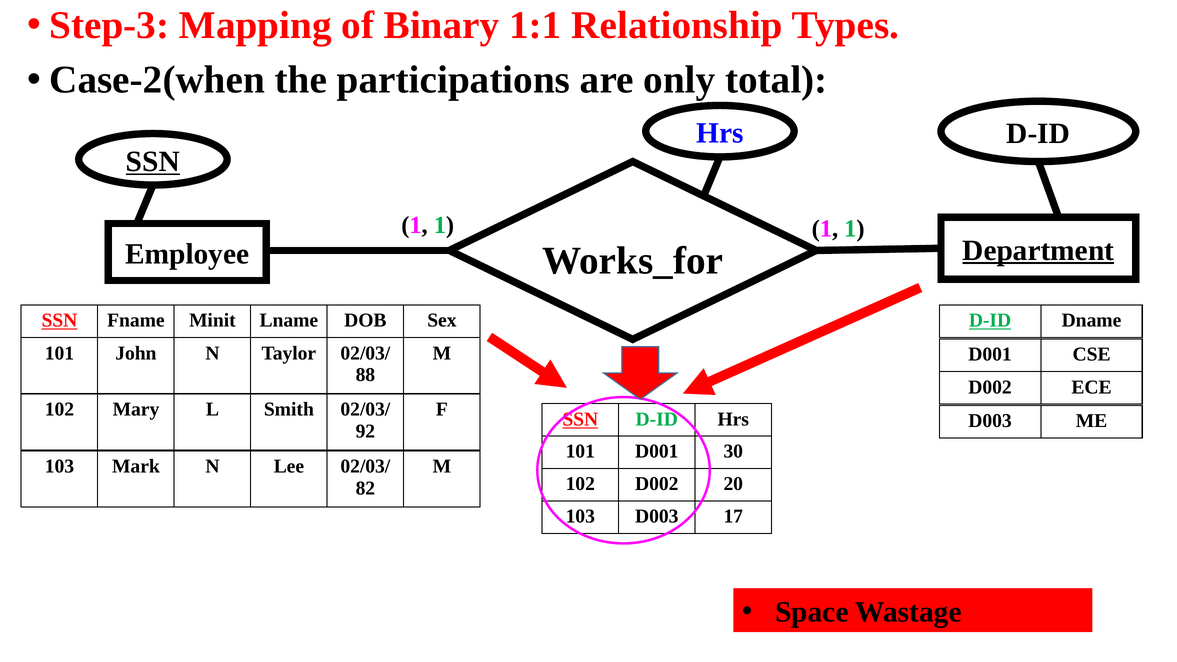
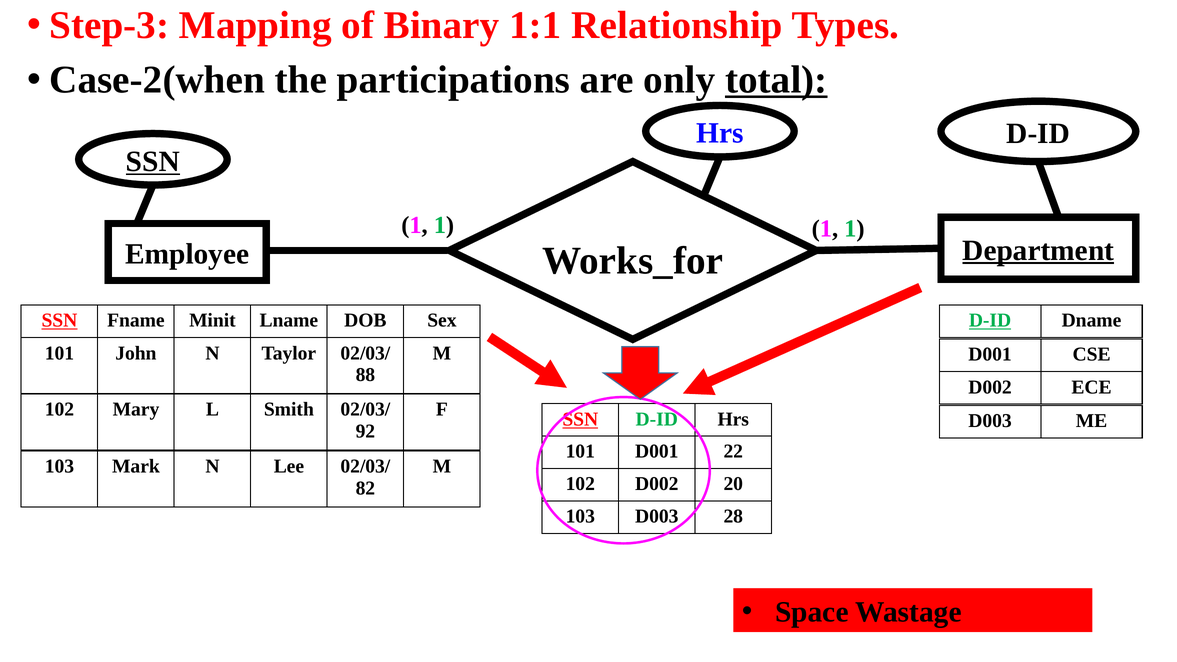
total underline: none -> present
30: 30 -> 22
17: 17 -> 28
